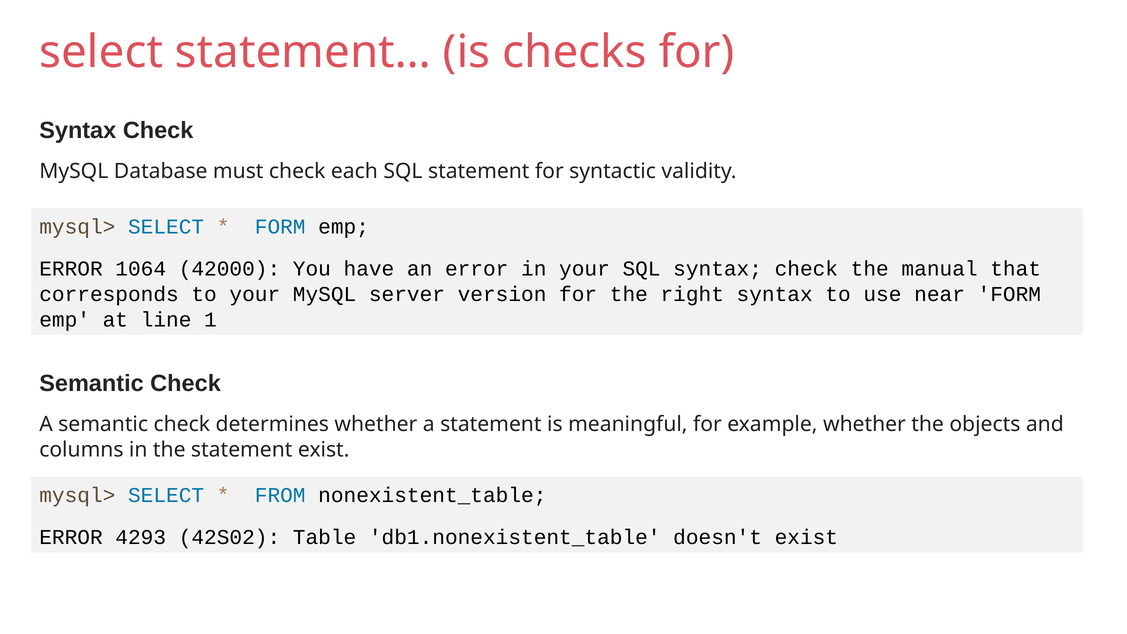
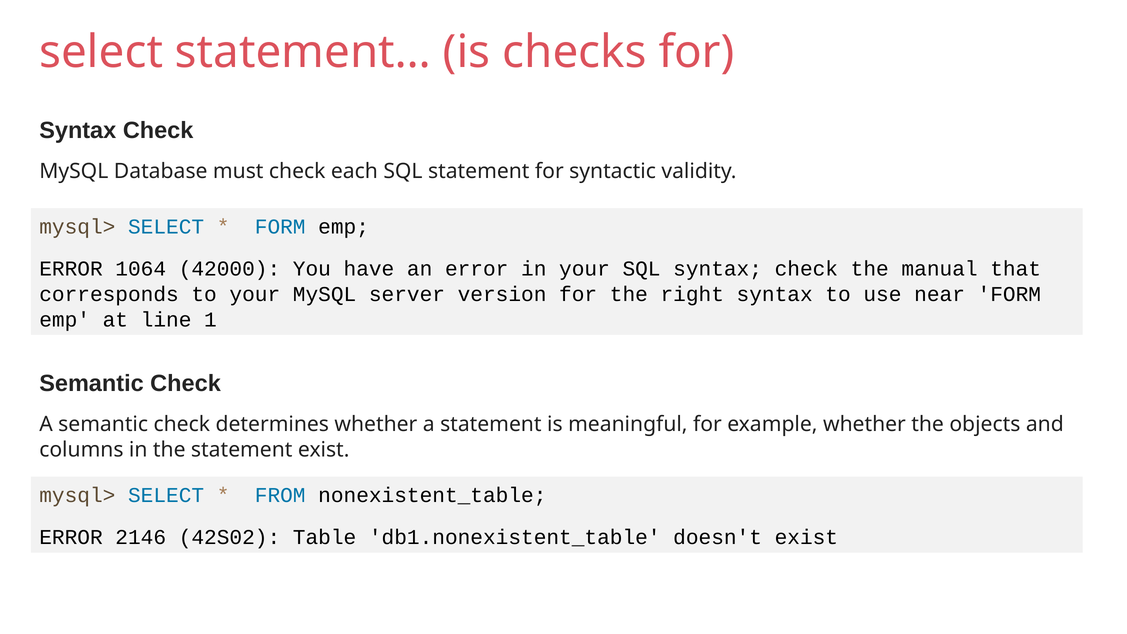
4293: 4293 -> 2146
